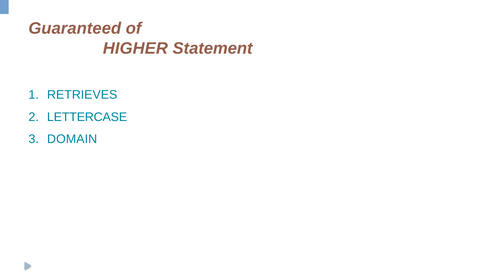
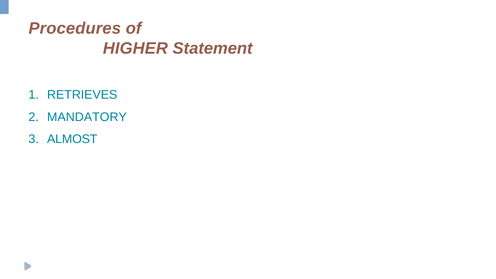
Guaranteed: Guaranteed -> Procedures
LETTERCASE: LETTERCASE -> MANDATORY
DOMAIN: DOMAIN -> ALMOST
